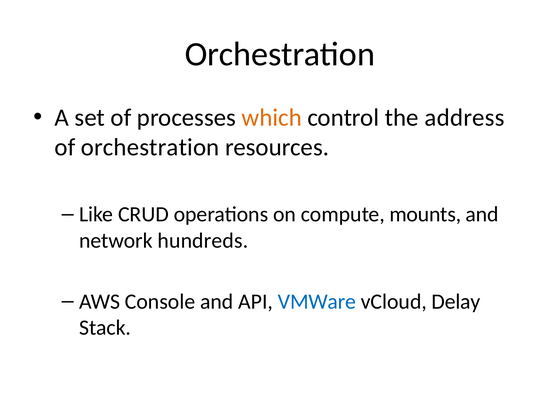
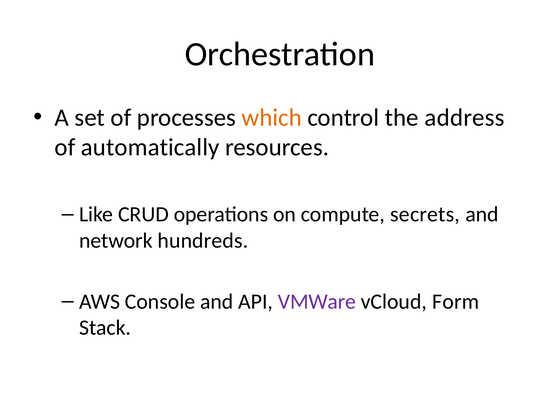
of orchestration: orchestration -> automatically
mounts: mounts -> secrets
VMWare colour: blue -> purple
Delay: Delay -> Form
